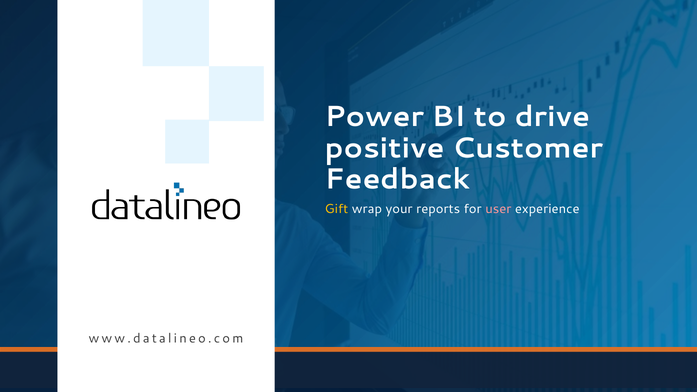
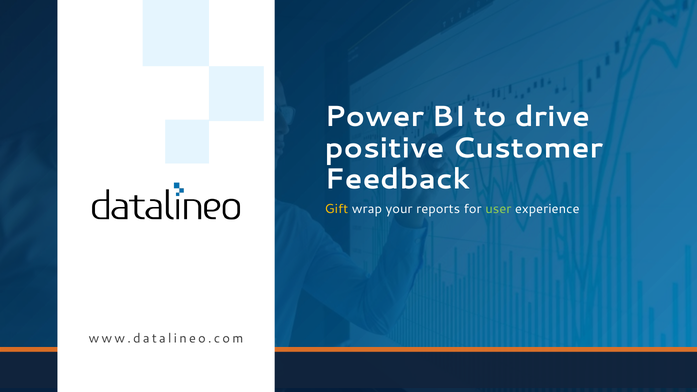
user colour: pink -> light green
